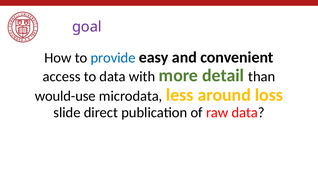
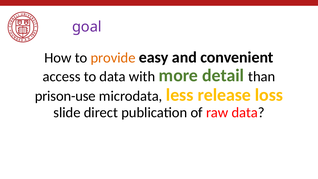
provide colour: blue -> orange
would-use: would-use -> prison-use
around: around -> release
